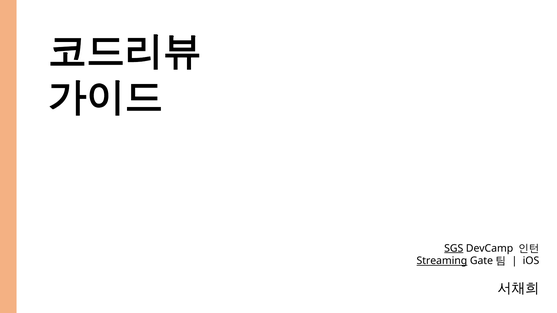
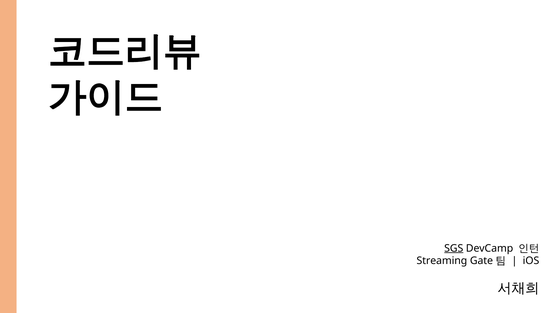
Streaming underline: present -> none
